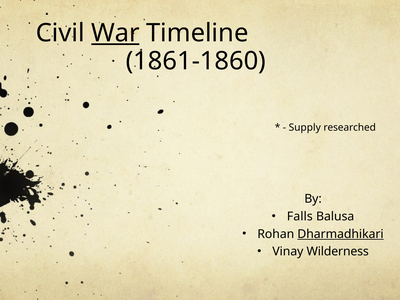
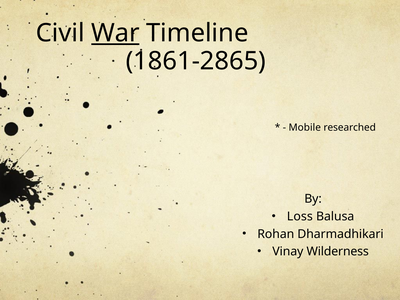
1861-1860: 1861-1860 -> 1861-2865
Supply: Supply -> Mobile
Falls: Falls -> Loss
Dharmadhikari underline: present -> none
